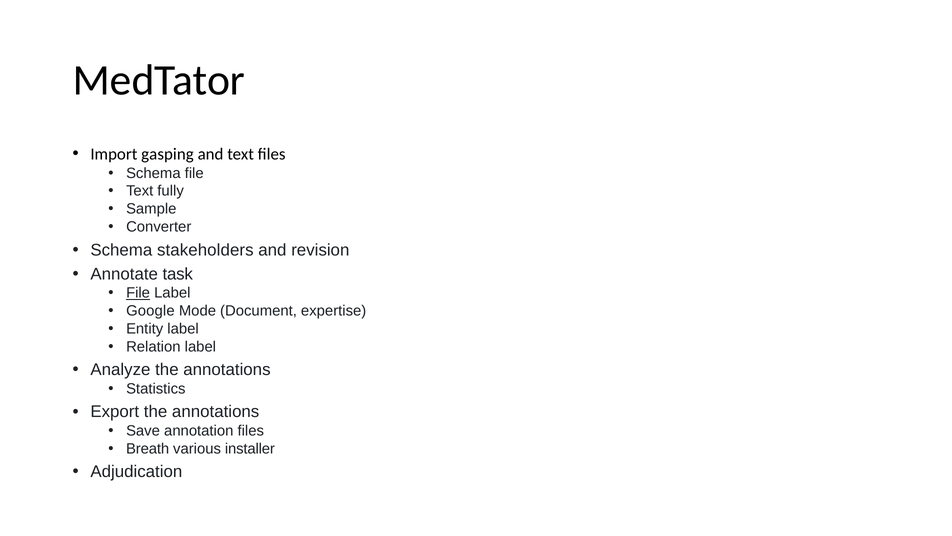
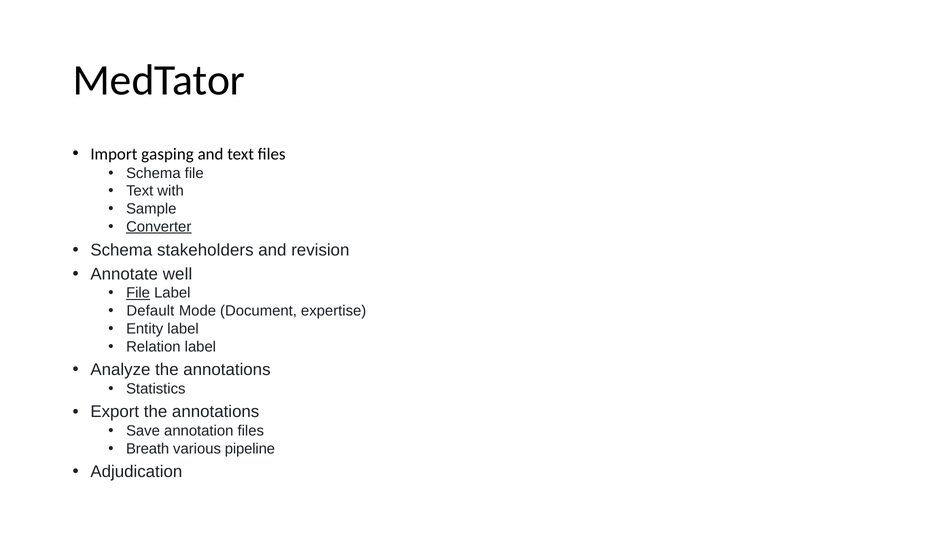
fully: fully -> with
Converter underline: none -> present
task: task -> well
Google: Google -> Default
installer: installer -> pipeline
